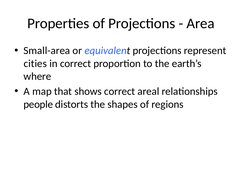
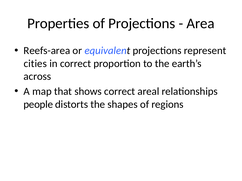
Small-area: Small-area -> Reefs-area
where: where -> across
